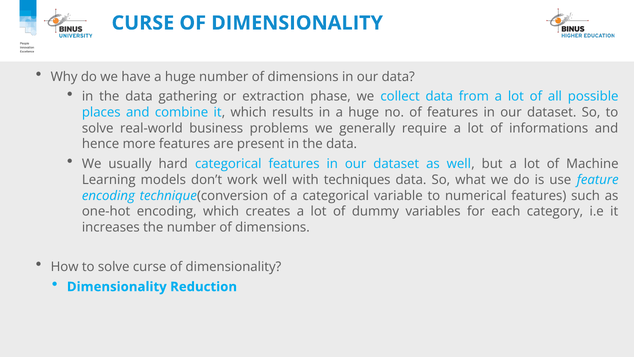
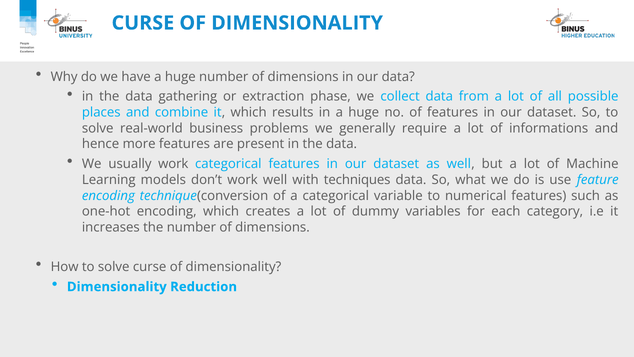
usually hard: hard -> work
